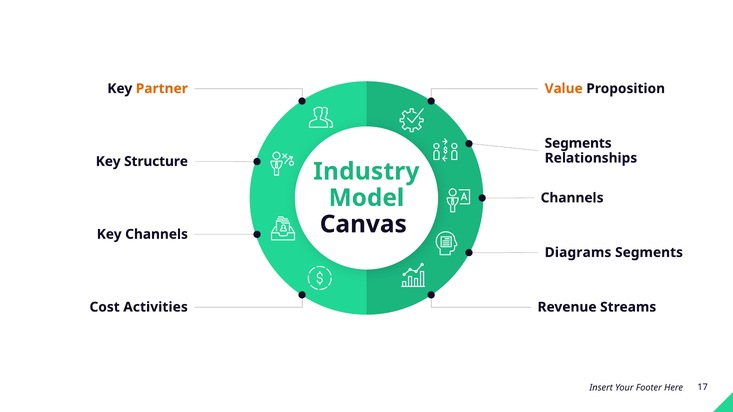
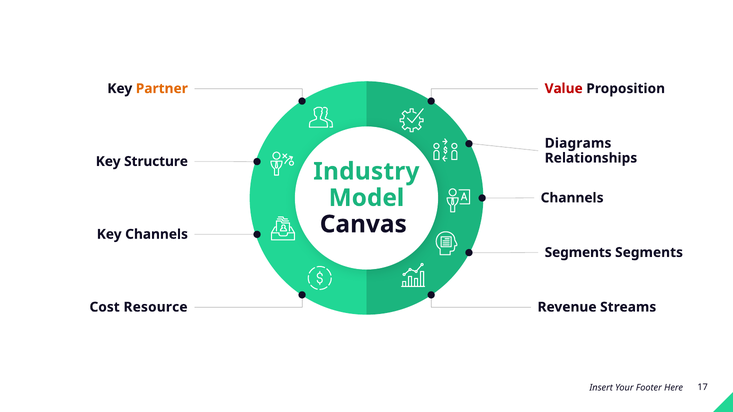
Value colour: orange -> red
Segments at (578, 143): Segments -> Diagrams
Diagrams at (578, 253): Diagrams -> Segments
Activities: Activities -> Resource
